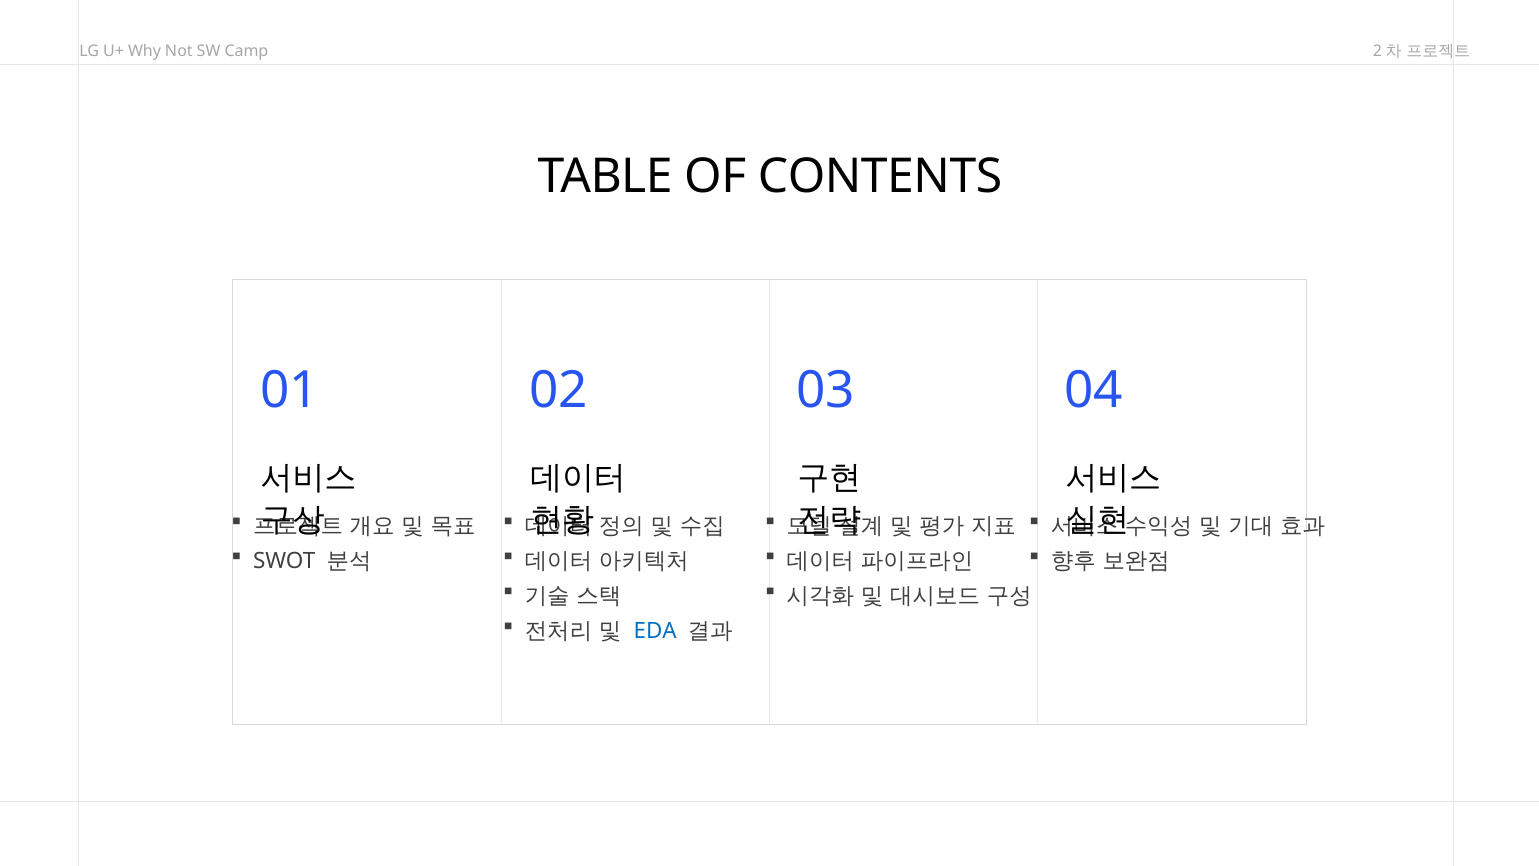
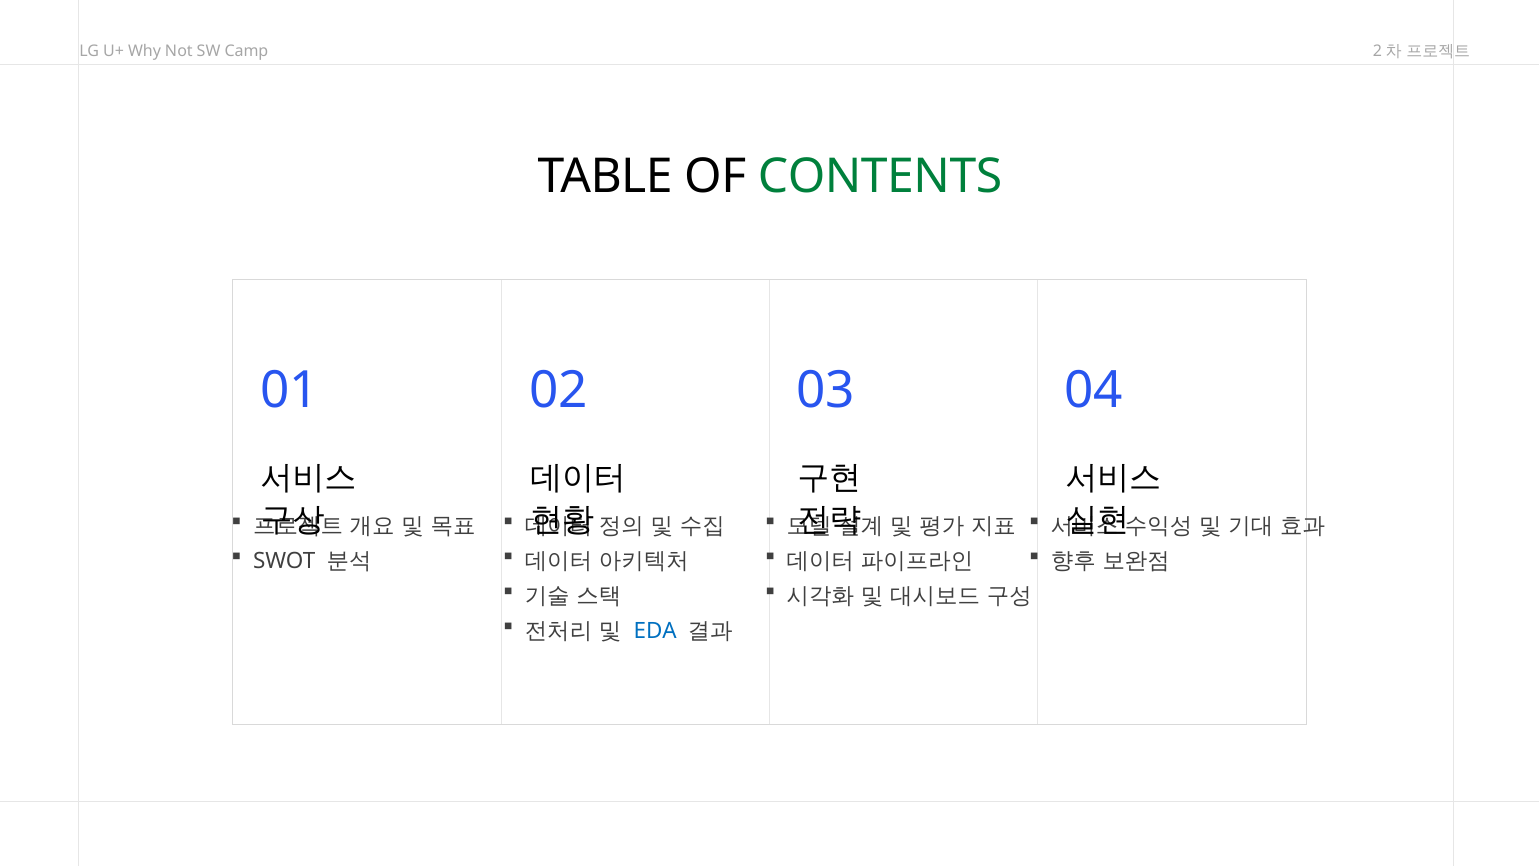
CONTENTS colour: black -> green
